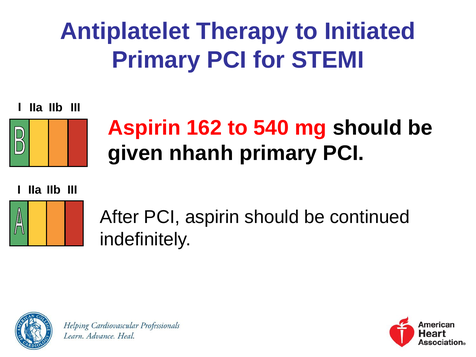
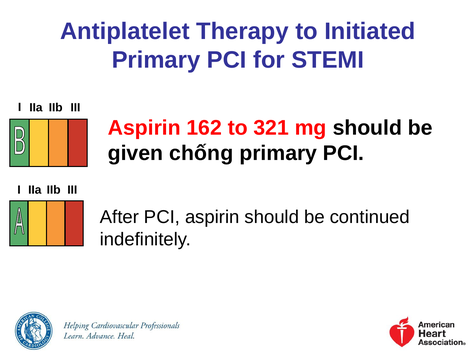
540: 540 -> 321
nhanh: nhanh -> chống
